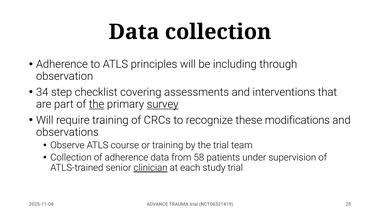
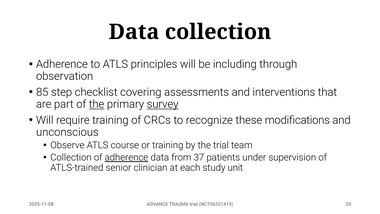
34: 34 -> 85
observations: observations -> unconscious
adherence at (126, 157) underline: none -> present
58: 58 -> 37
clinician underline: present -> none
study trial: trial -> unit
